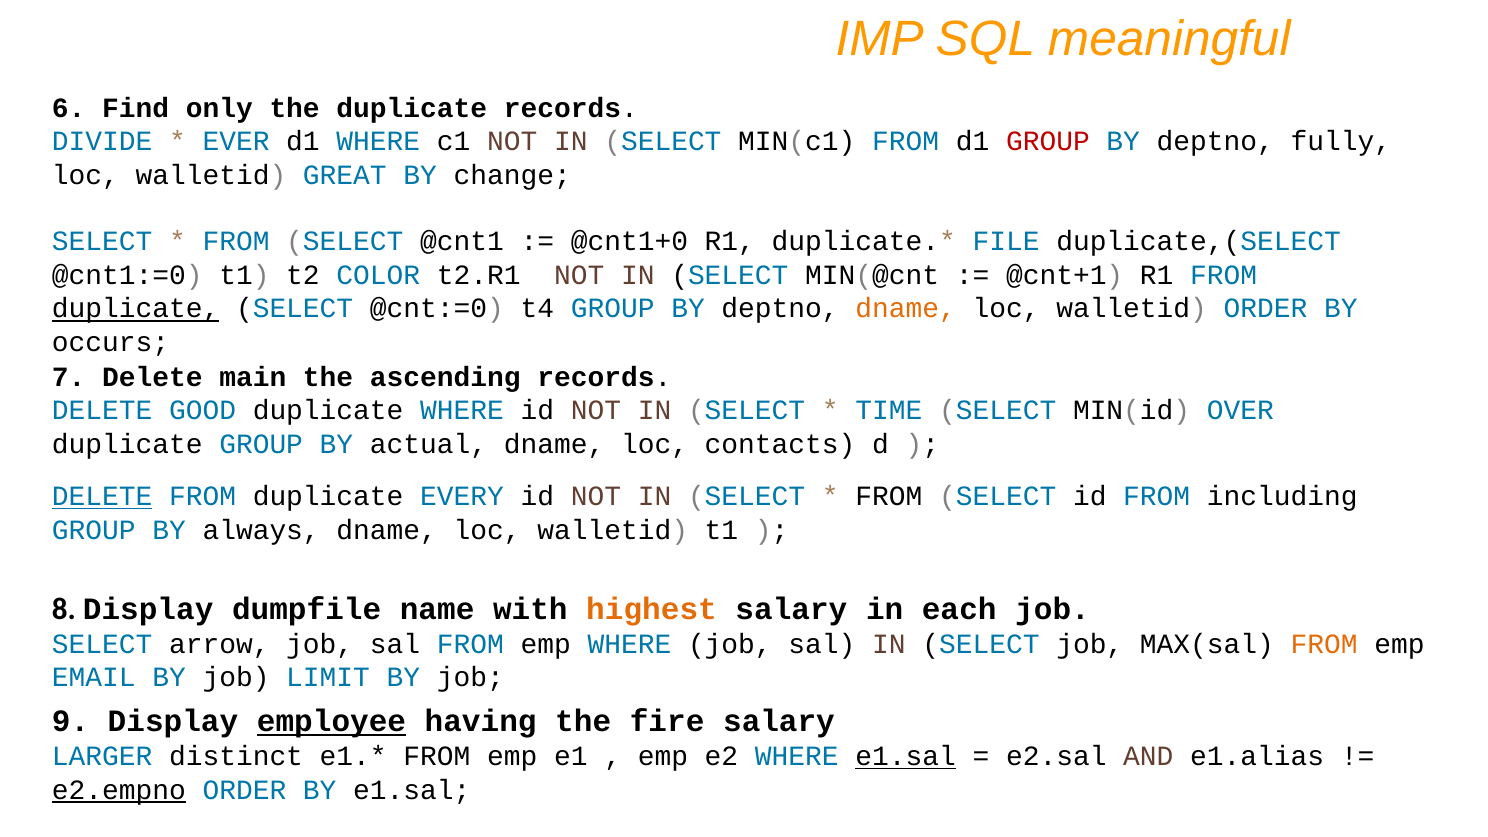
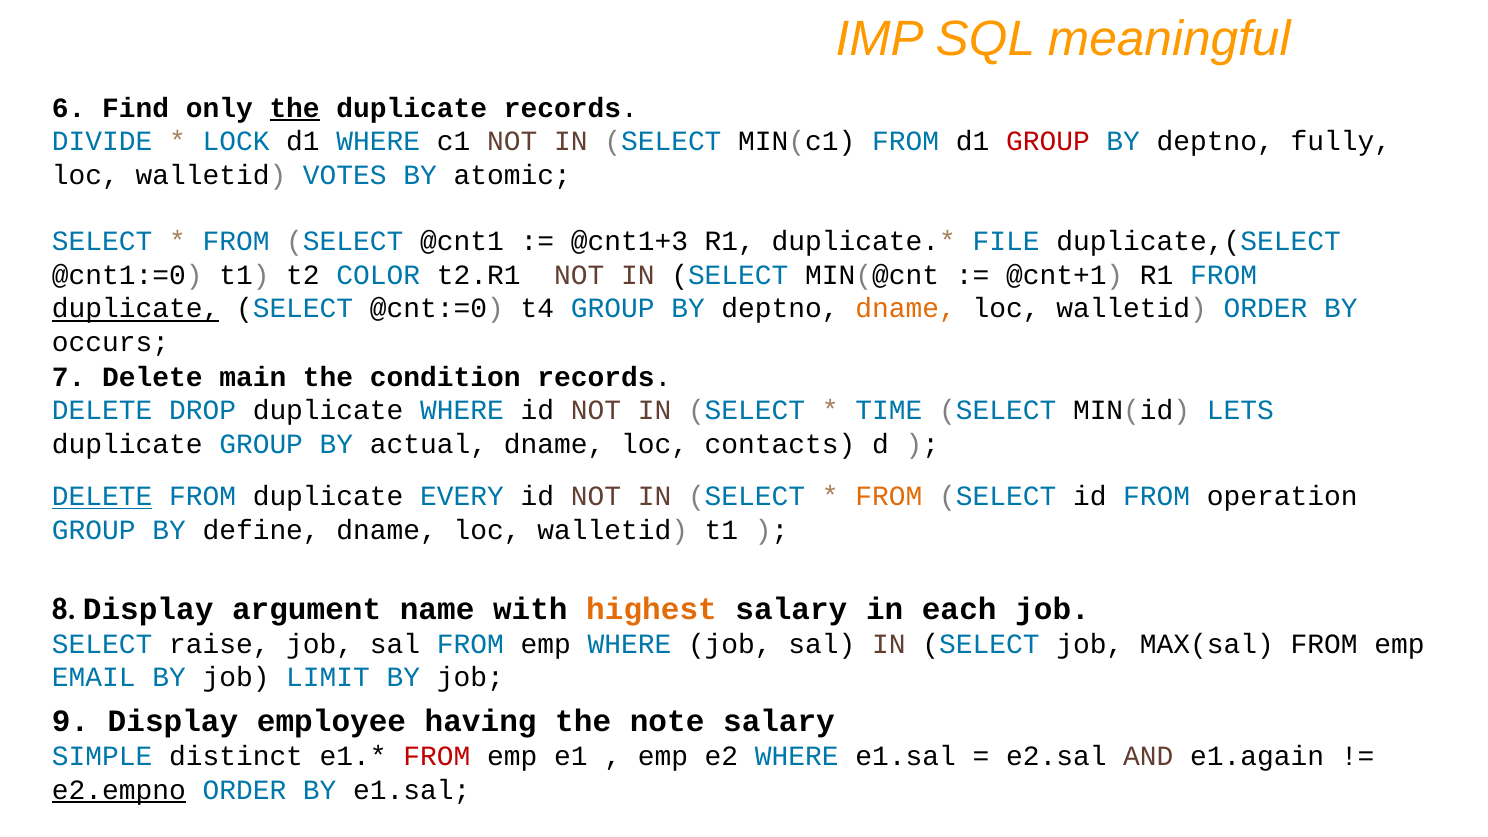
the at (295, 108) underline: none -> present
EVER: EVER -> LOCK
GREAT: GREAT -> VOTES
change: change -> atomic
@cnt1+0: @cnt1+0 -> @cnt1+3
ascending: ascending -> condition
GOOD: GOOD -> DROP
OVER: OVER -> LETS
FROM at (889, 496) colour: black -> orange
including: including -> operation
always: always -> define
dumpfile: dumpfile -> argument
arrow: arrow -> raise
FROM at (1324, 644) colour: orange -> black
employee underline: present -> none
fire: fire -> note
LARGER: LARGER -> SIMPLE
FROM at (437, 757) colour: black -> red
e1.sal at (906, 757) underline: present -> none
e1.alias: e1.alias -> e1.again
